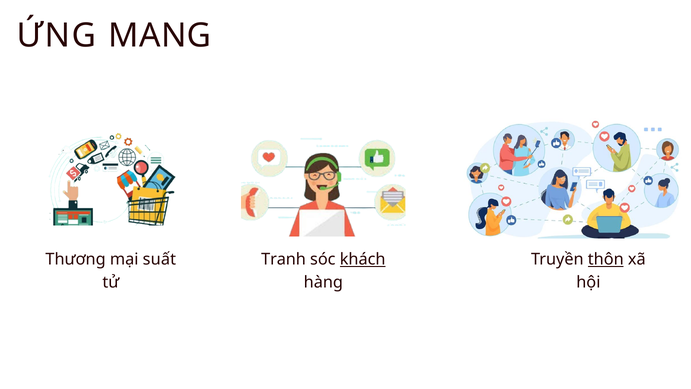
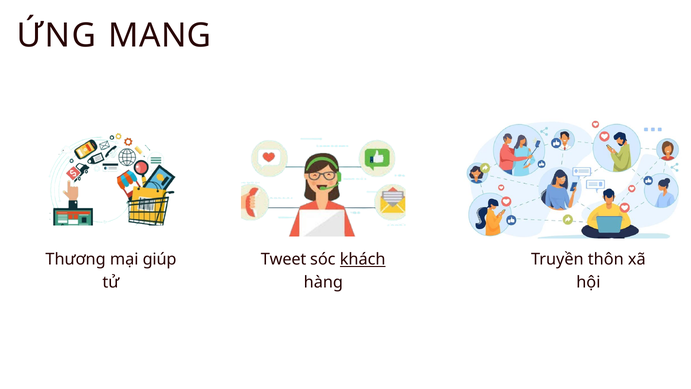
suất: suất -> giúp
Tranh: Tranh -> Tweet
thôn underline: present -> none
